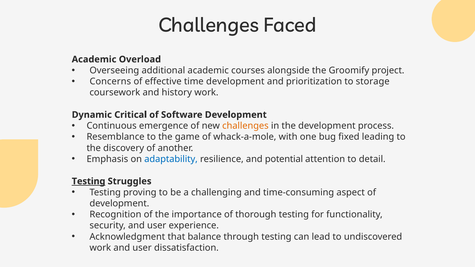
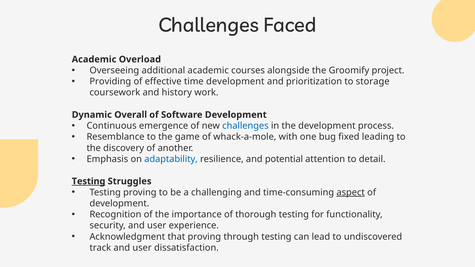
Concerns: Concerns -> Providing
Critical: Critical -> Overall
challenges at (245, 126) colour: orange -> blue
aspect underline: none -> present
that balance: balance -> proving
work at (100, 248): work -> track
